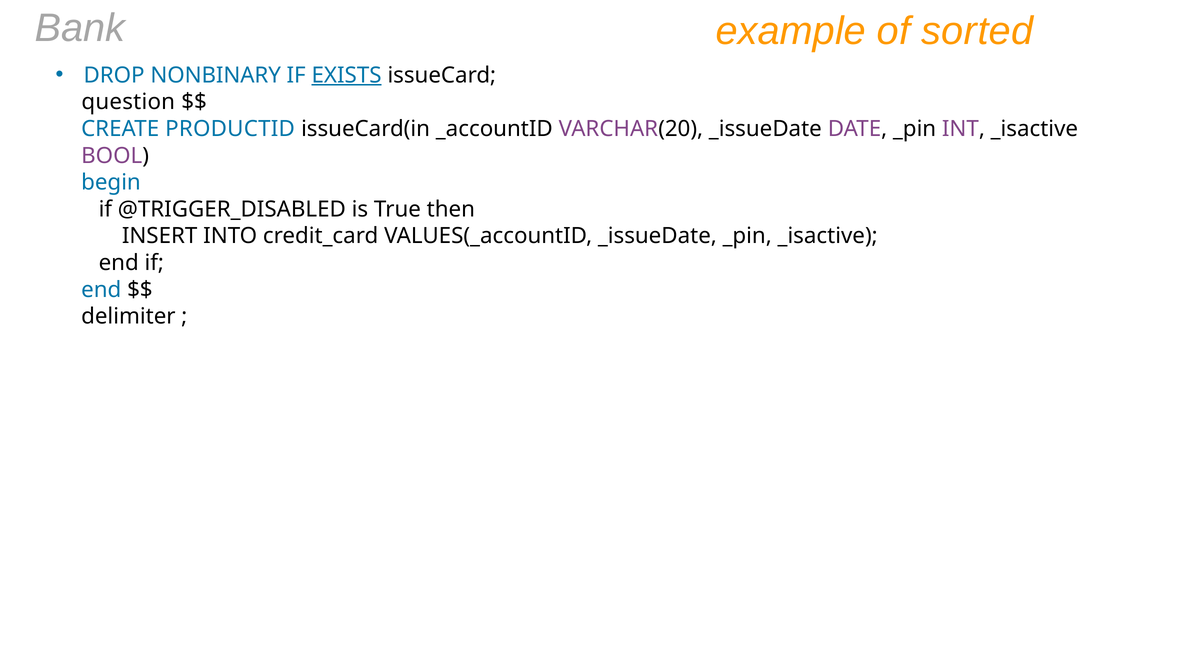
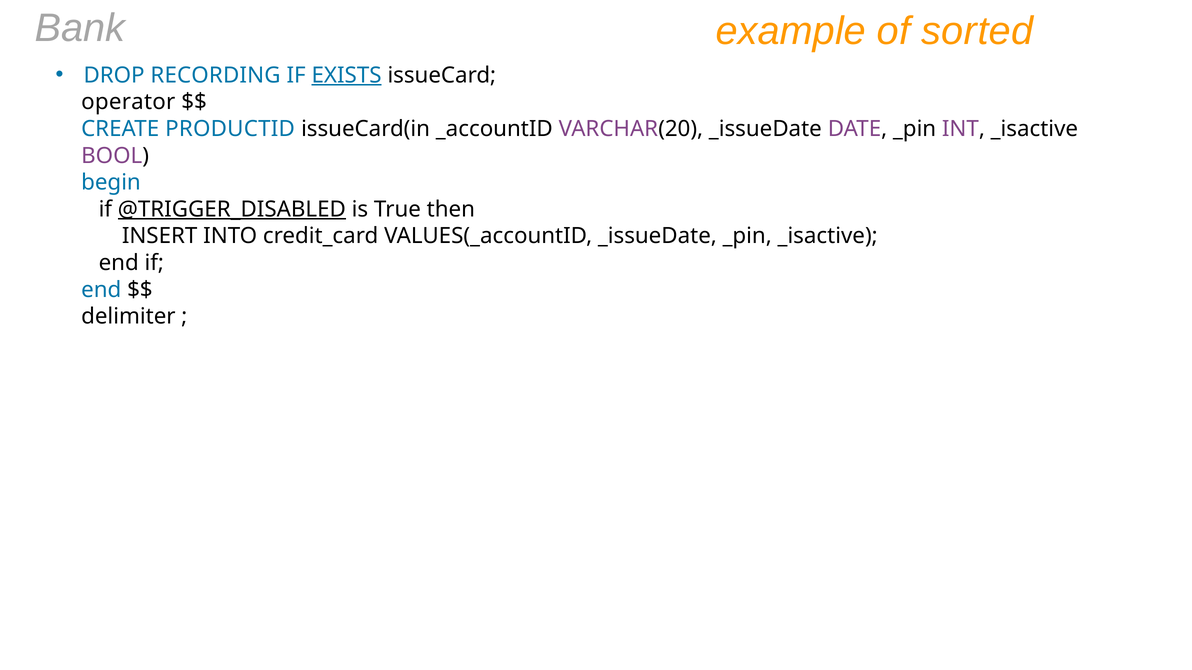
NONBINARY: NONBINARY -> RECORDING
question: question -> operator
@TRIGGER_DISABLED underline: none -> present
